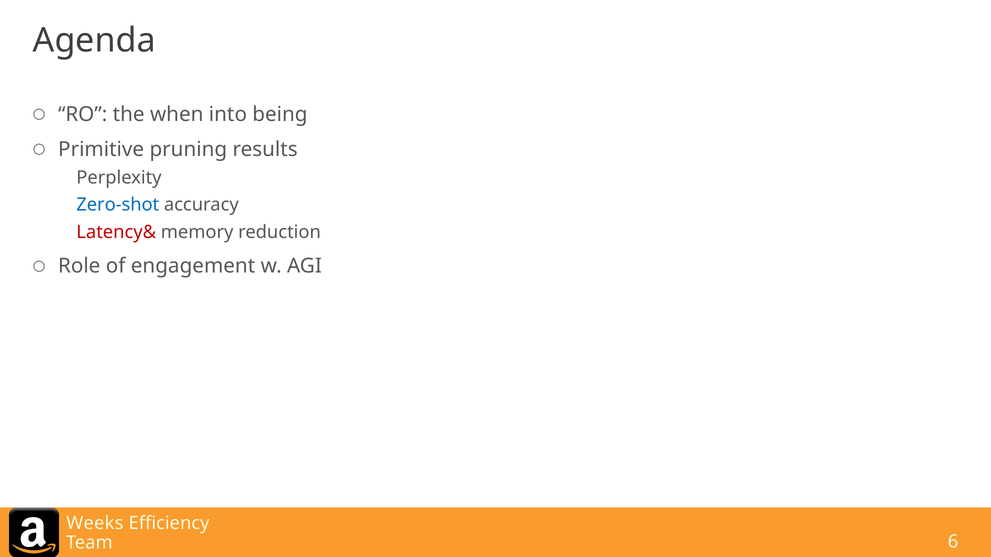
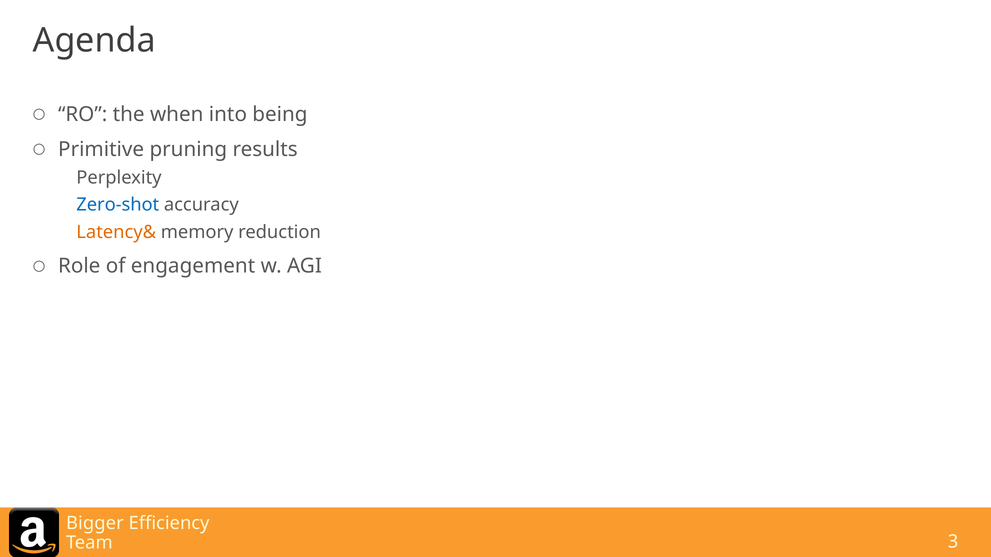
Latency& colour: red -> orange
Weeks: Weeks -> Bigger
6: 6 -> 3
